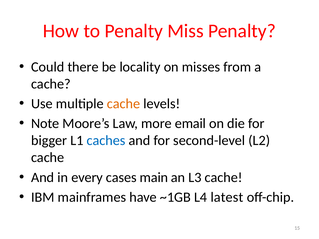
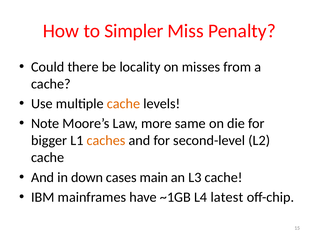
to Penalty: Penalty -> Simpler
email: email -> same
caches colour: blue -> orange
every: every -> down
